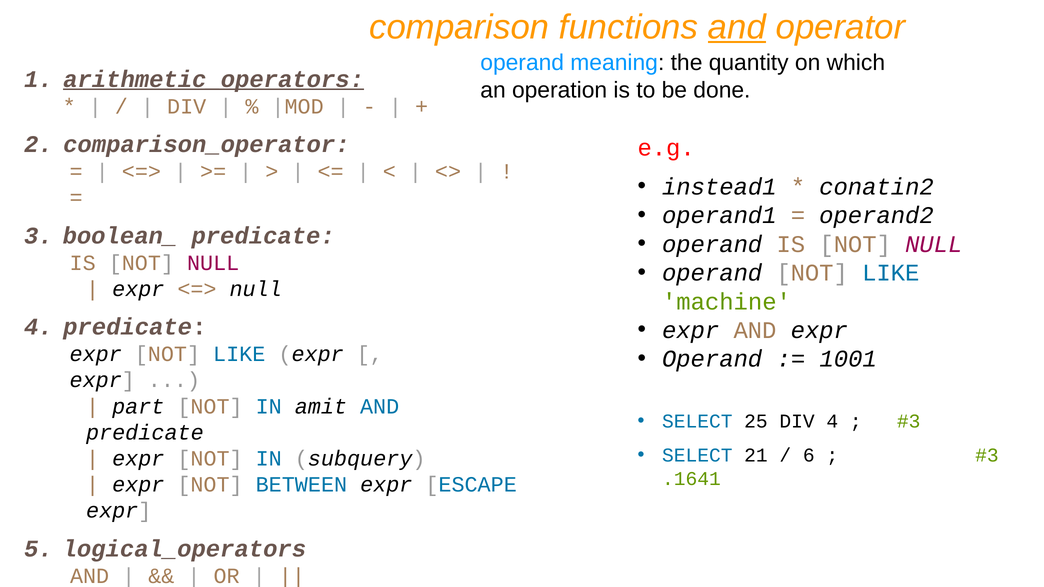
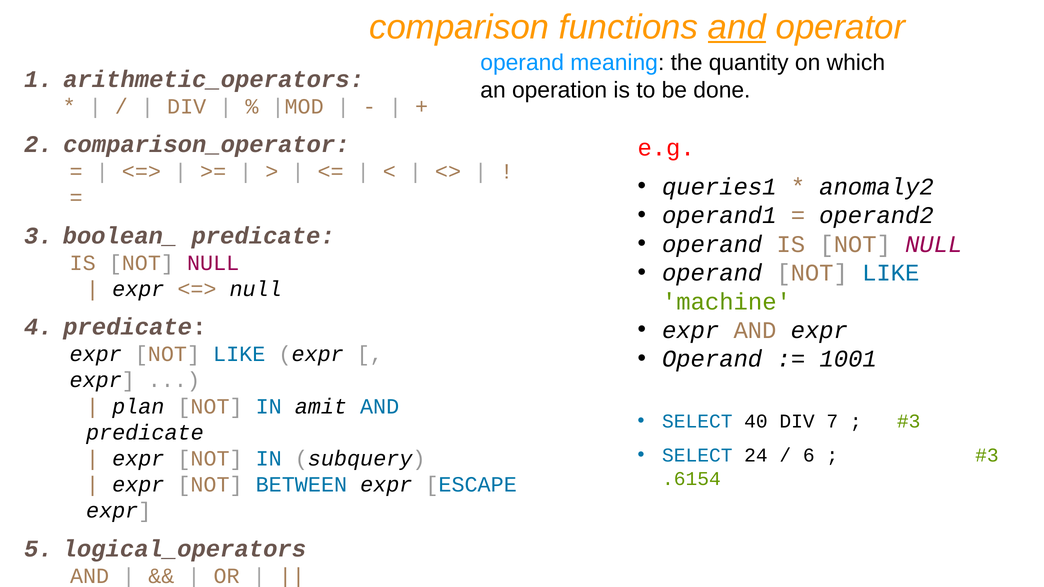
arithmetic_operators underline: present -> none
instead1: instead1 -> queries1
conatin2: conatin2 -> anomaly2
part: part -> plan
25: 25 -> 40
DIV 4: 4 -> 7
21: 21 -> 24
.1641: .1641 -> .6154
